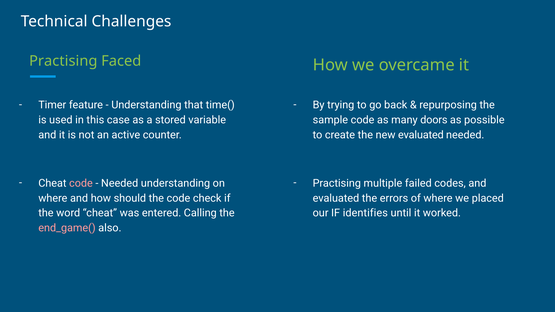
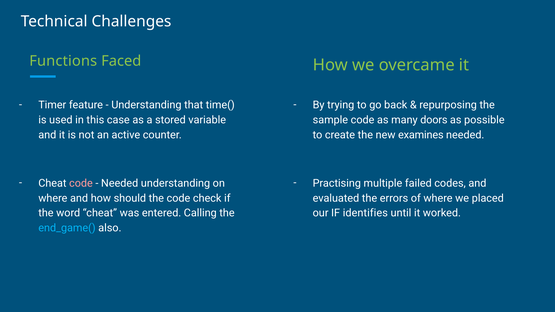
Practising at (63, 61): Practising -> Functions
new evaluated: evaluated -> examines
end_game( colour: pink -> light blue
